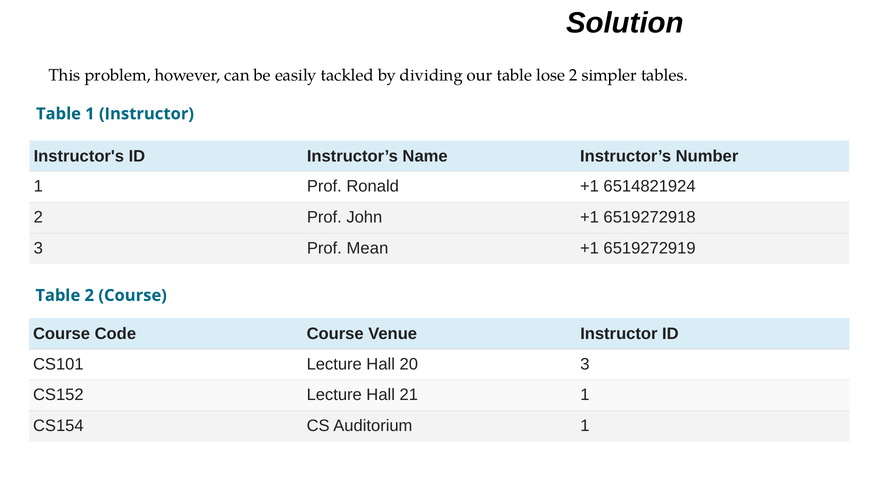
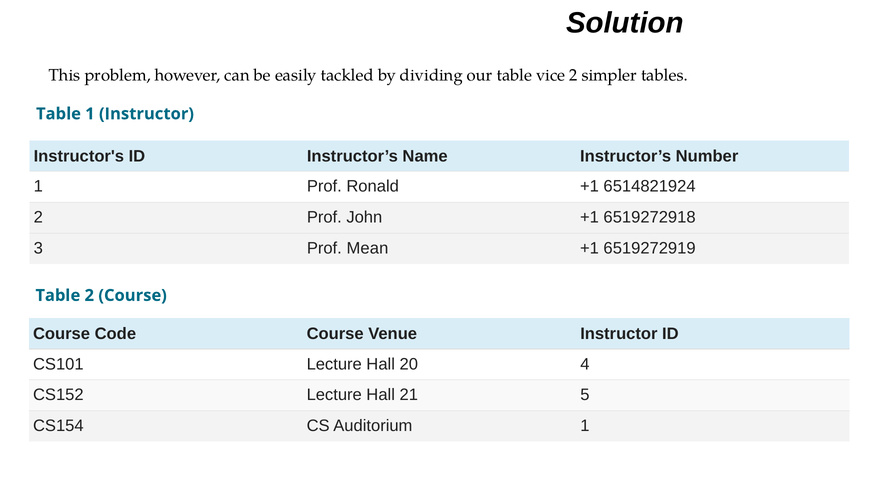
lose: lose -> vice
20 3: 3 -> 4
21 1: 1 -> 5
